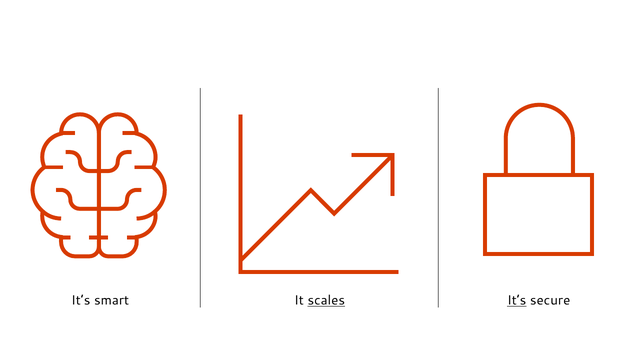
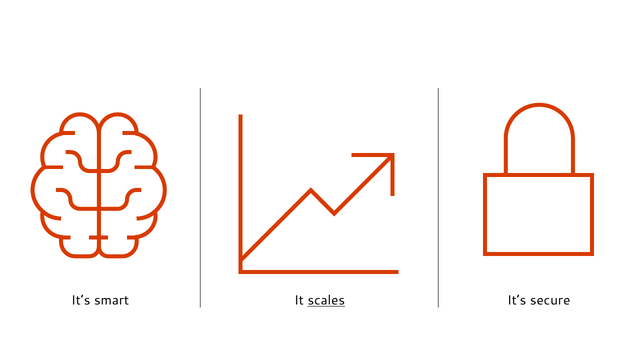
It’s at (517, 301) underline: present -> none
